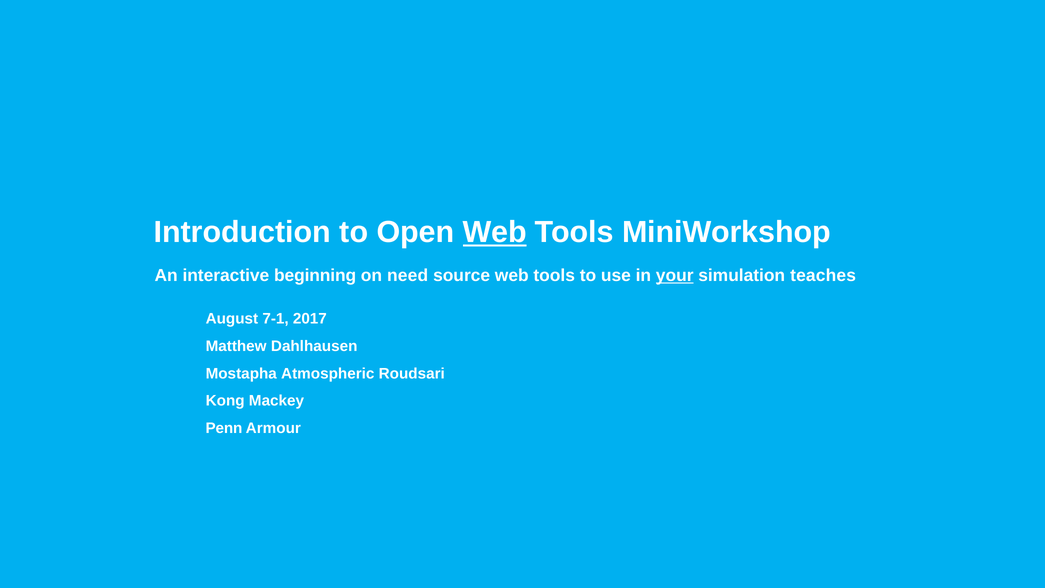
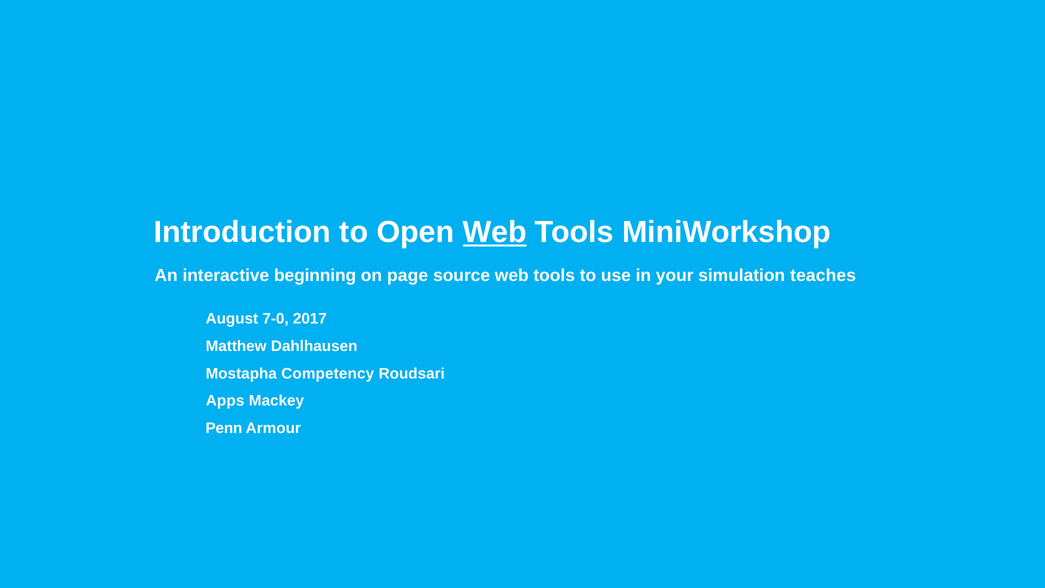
need: need -> page
your underline: present -> none
7-1: 7-1 -> 7-0
Atmospheric: Atmospheric -> Competency
Kong: Kong -> Apps
